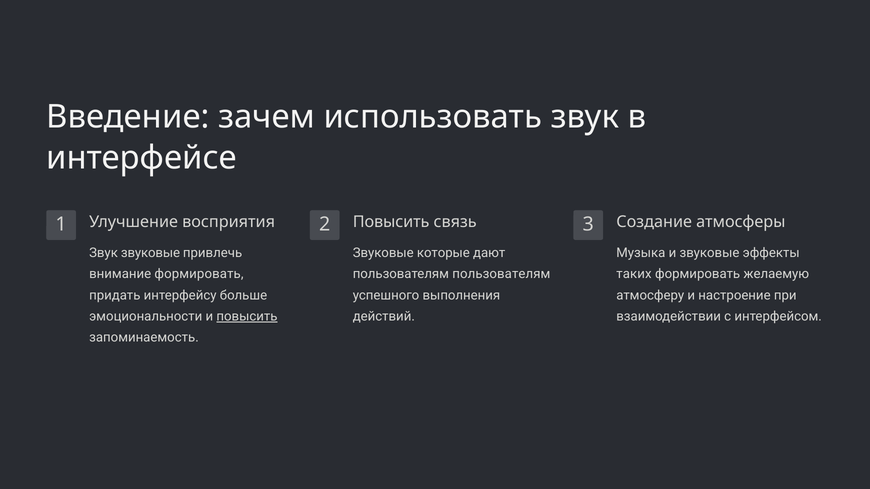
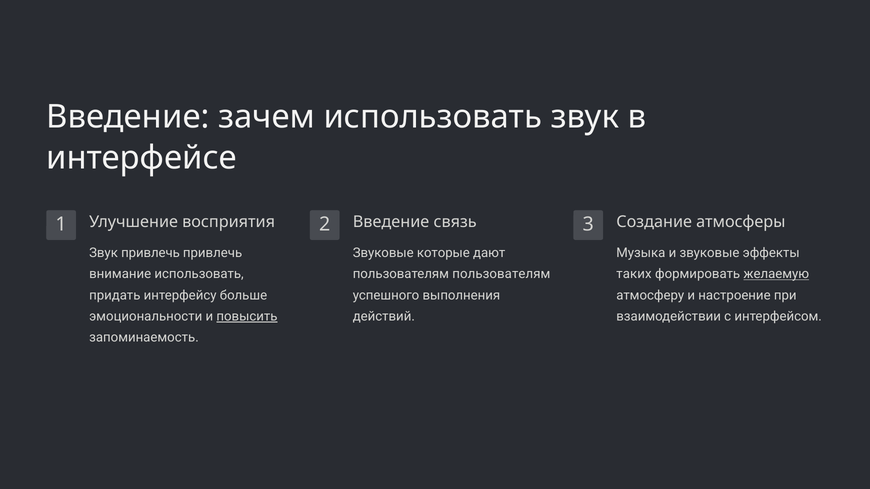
2 Повысить: Повысить -> Введение
Звук звуковые: звуковые -> привлечь
внимание формировать: формировать -> использовать
желаемую underline: none -> present
